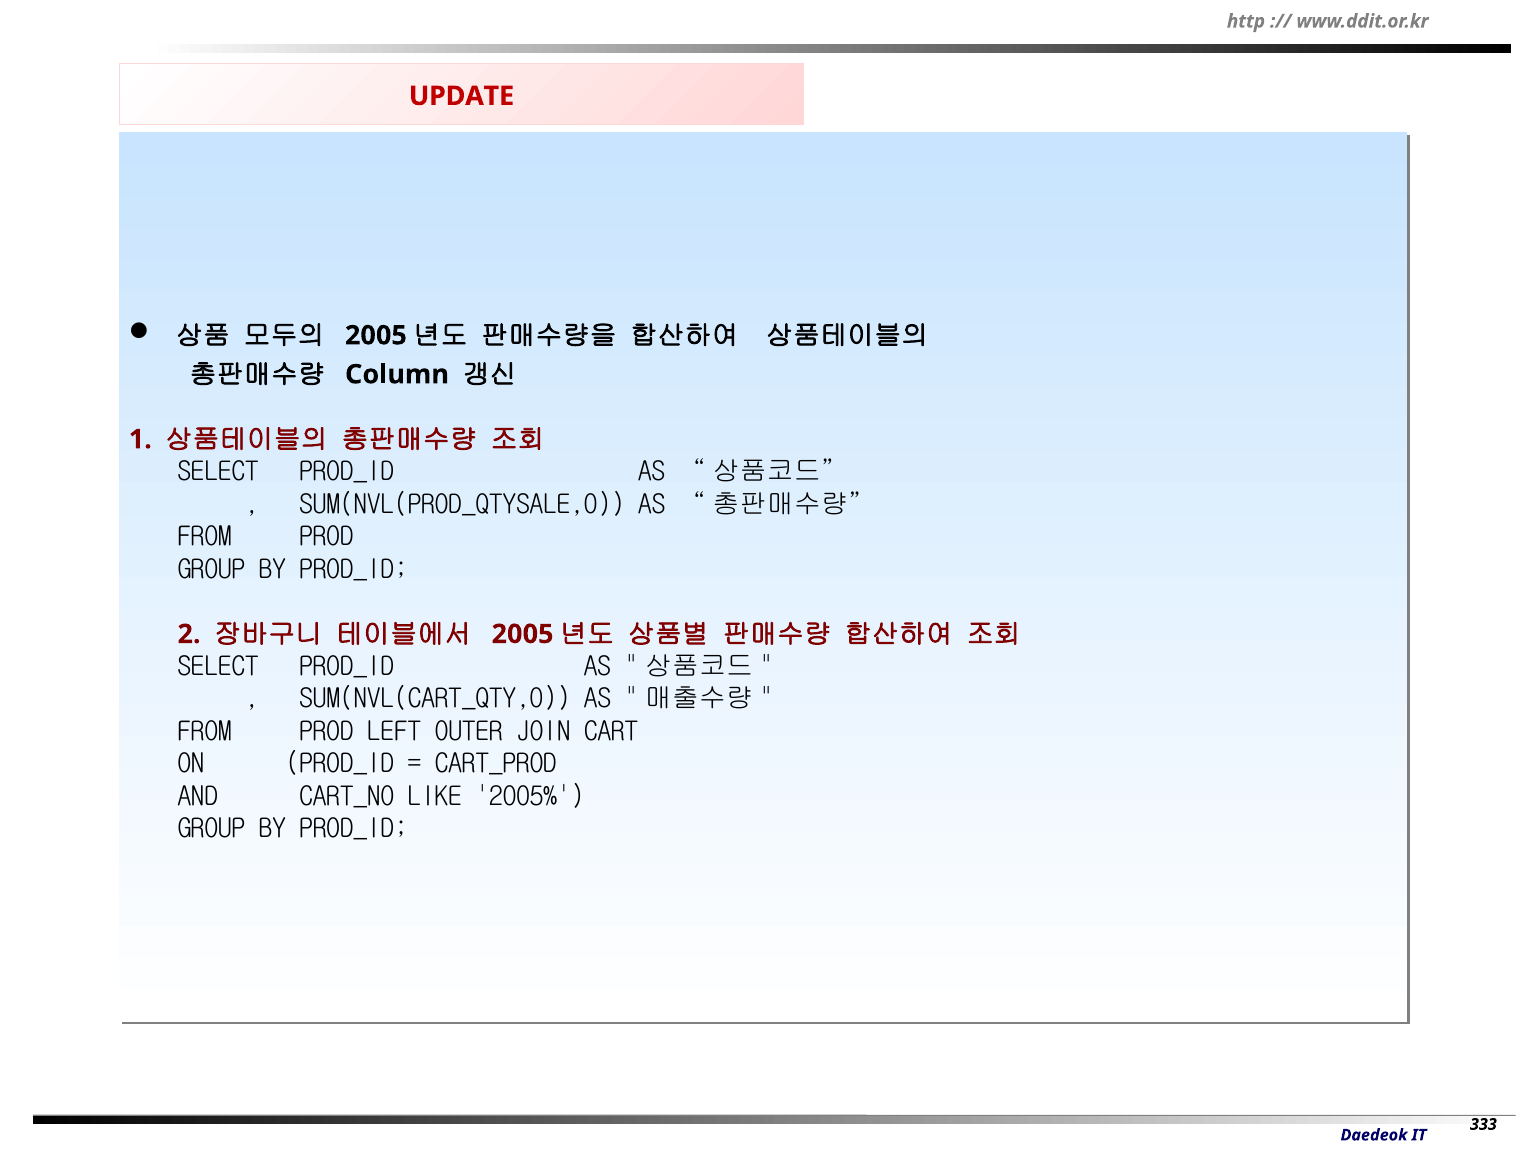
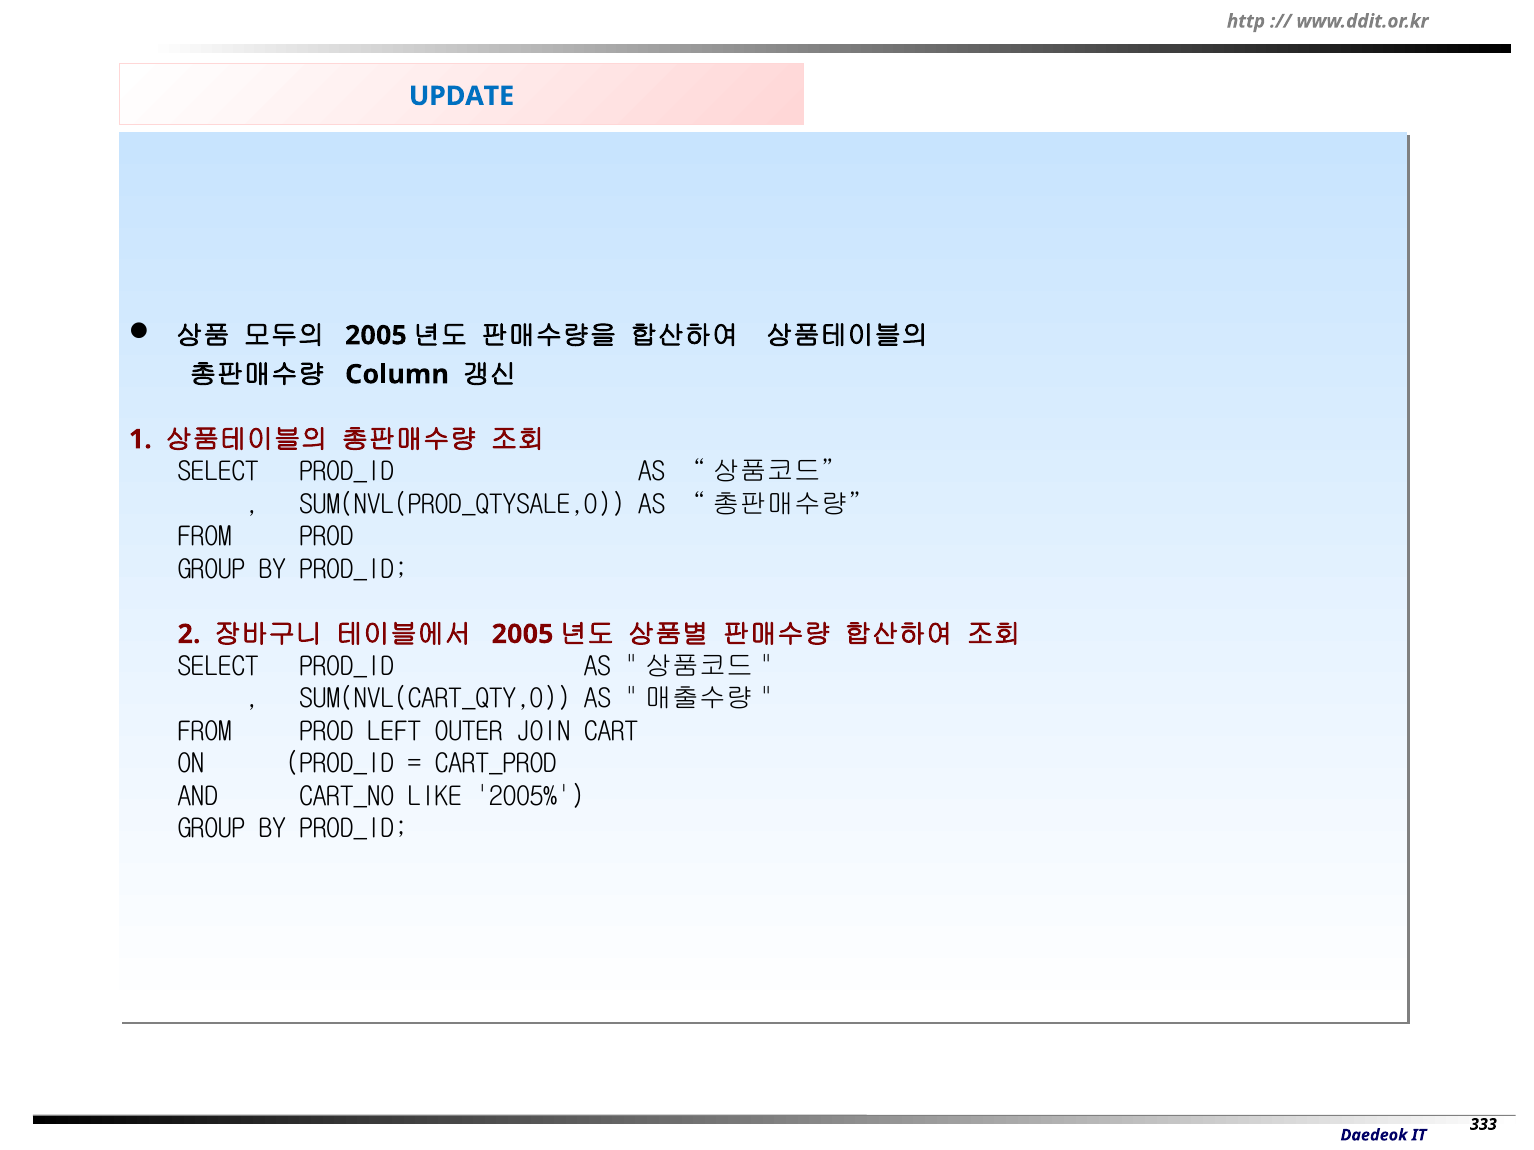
UPDATE colour: red -> blue
